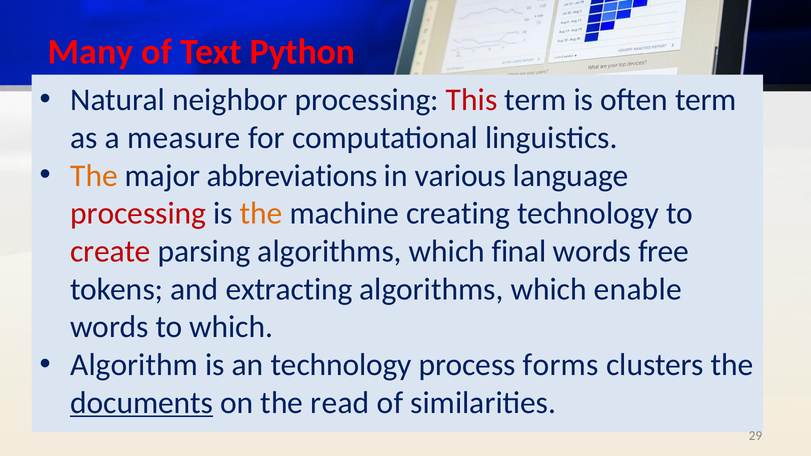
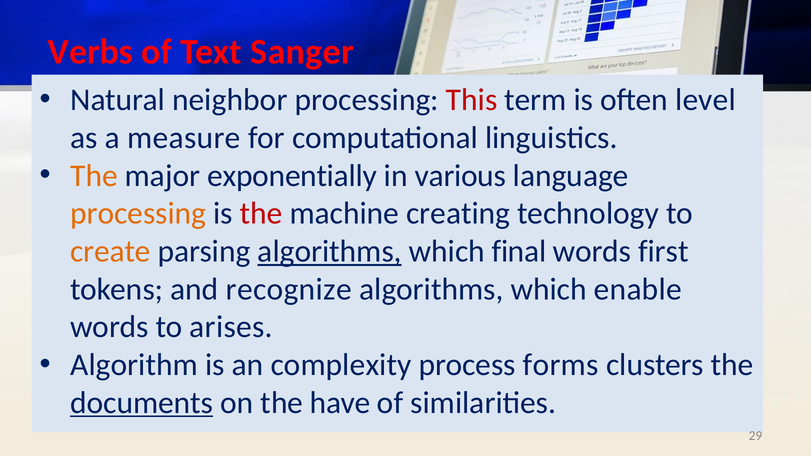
Many: Many -> Verbs
Python: Python -> Sanger
often term: term -> level
abbreviations: abbreviations -> exponentially
processing at (138, 214) colour: red -> orange
the at (261, 214) colour: orange -> red
create colour: red -> orange
algorithms at (330, 251) underline: none -> present
free: free -> first
extracting: extracting -> recognize
to which: which -> arises
an technology: technology -> complexity
read: read -> have
